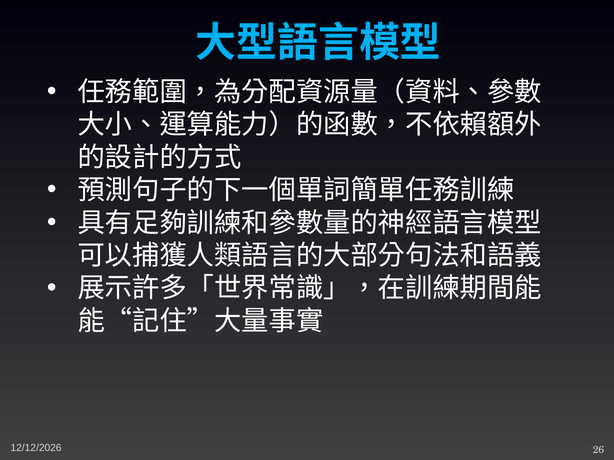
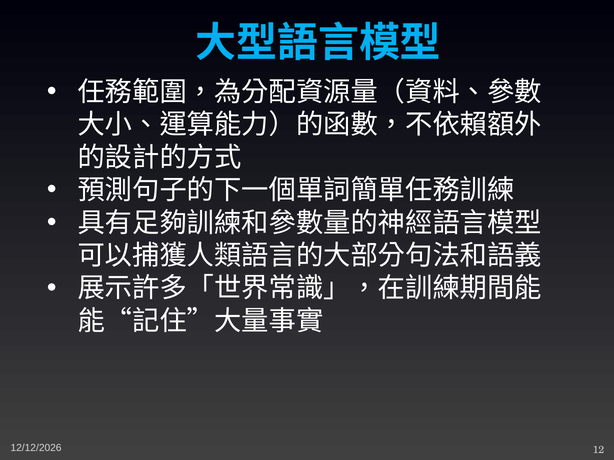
26: 26 -> 12
